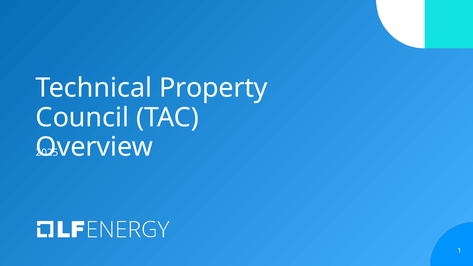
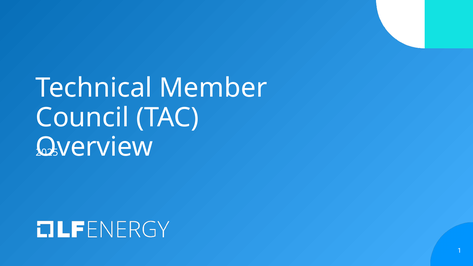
Property: Property -> Member
